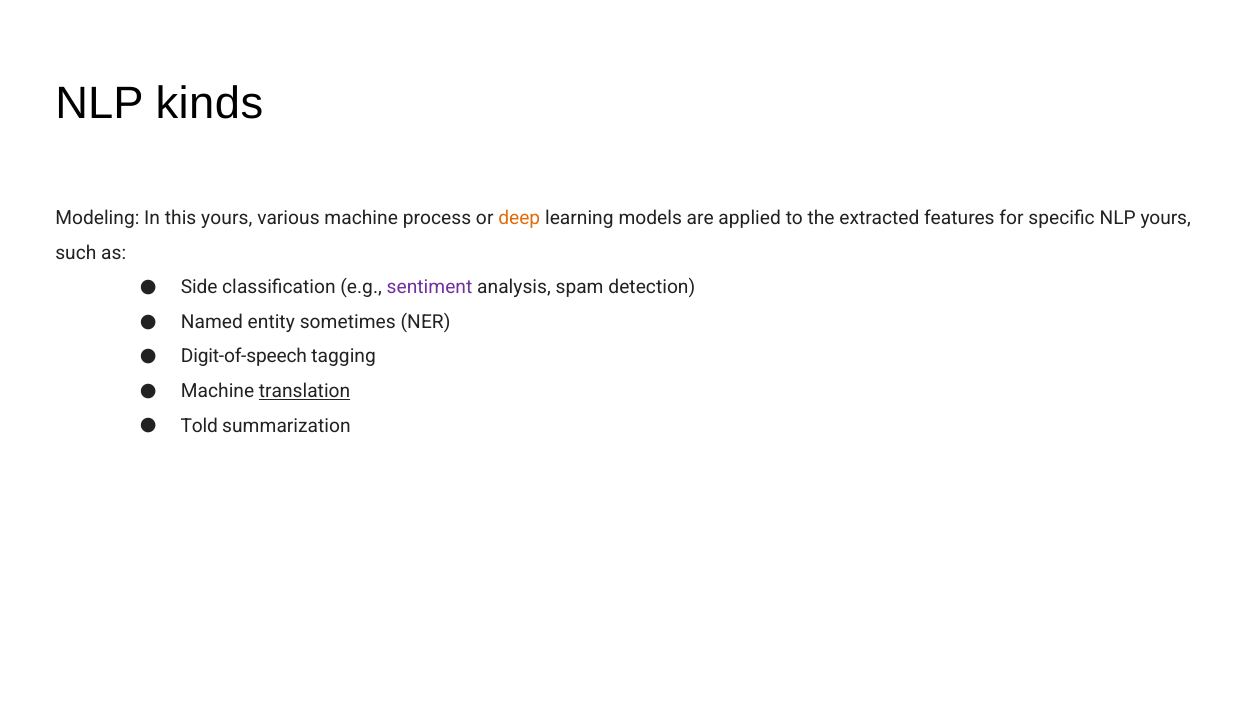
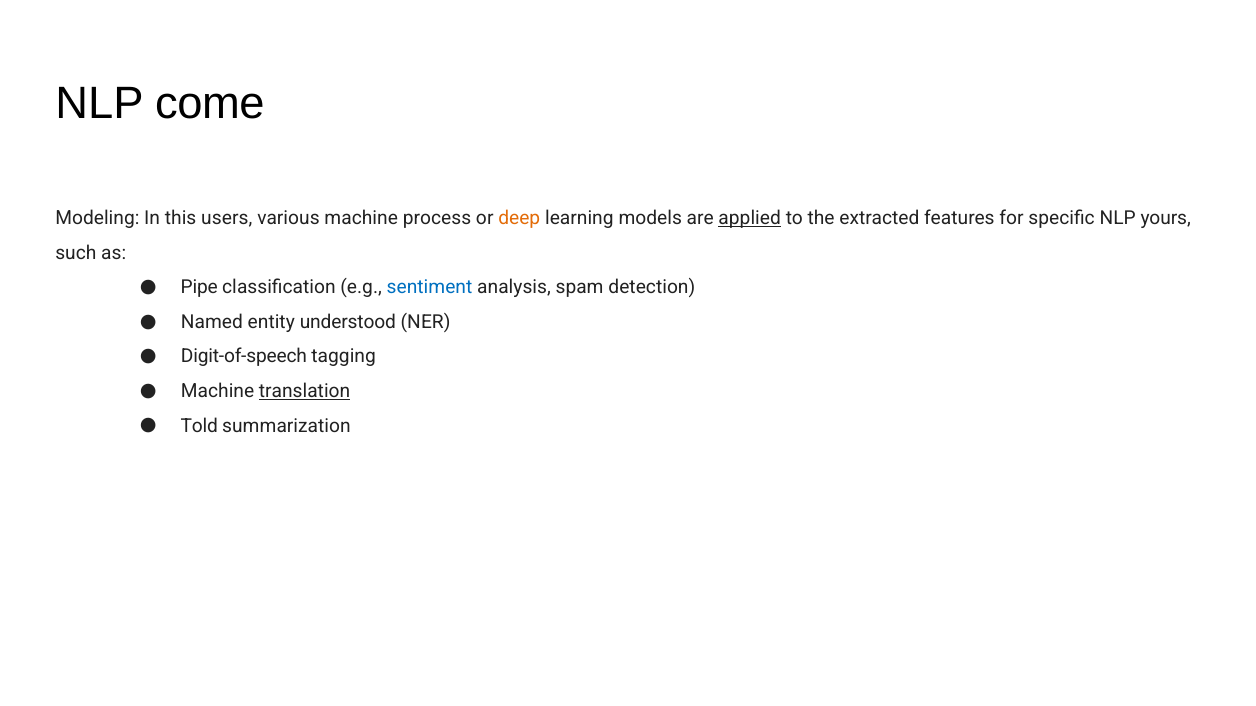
kinds: kinds -> come
this yours: yours -> users
applied underline: none -> present
Side: Side -> Pipe
sentiment colour: purple -> blue
sometimes: sometimes -> understood
